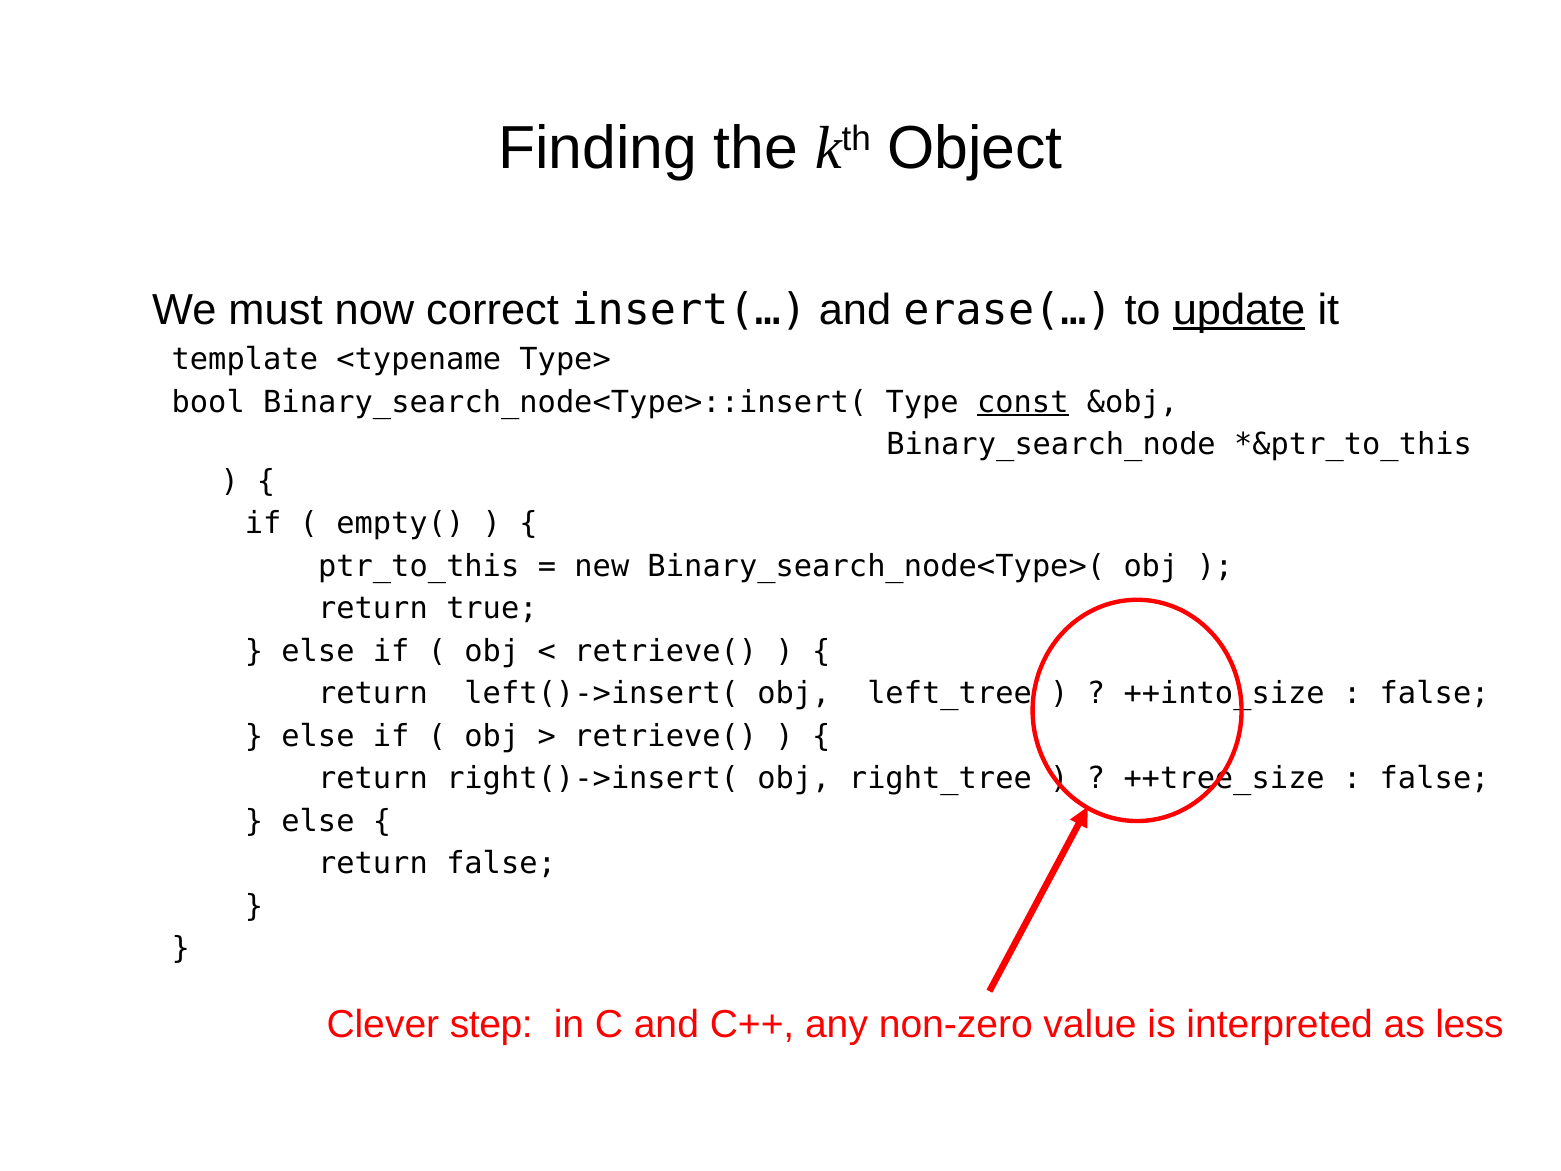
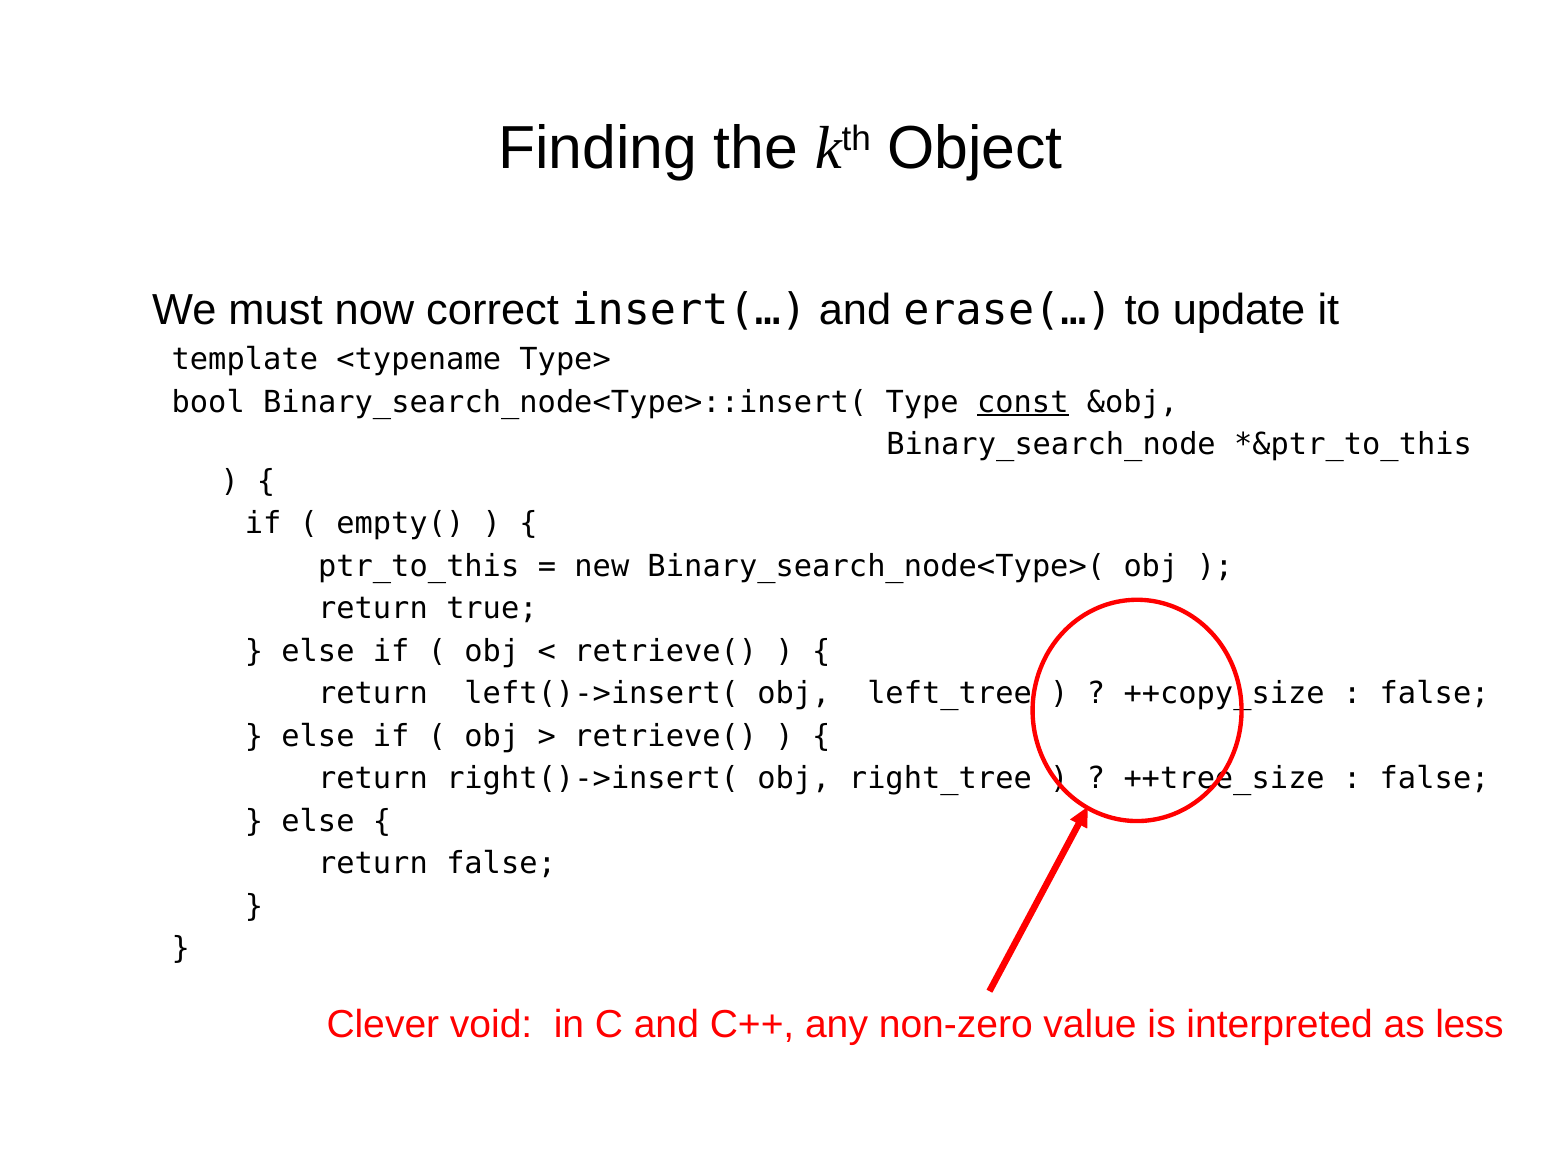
update underline: present -> none
++into_size: ++into_size -> ++copy_size
step: step -> void
